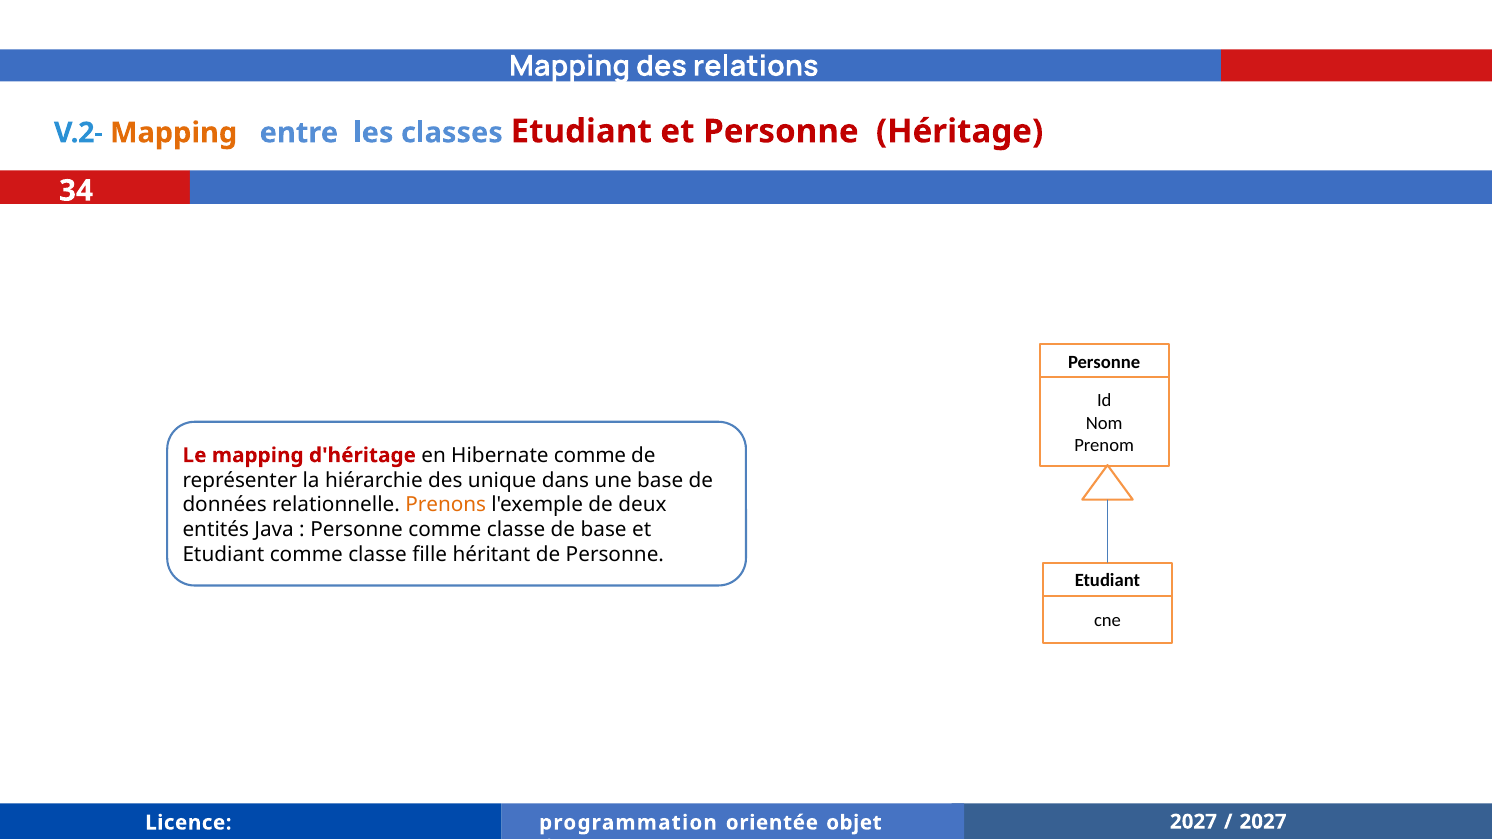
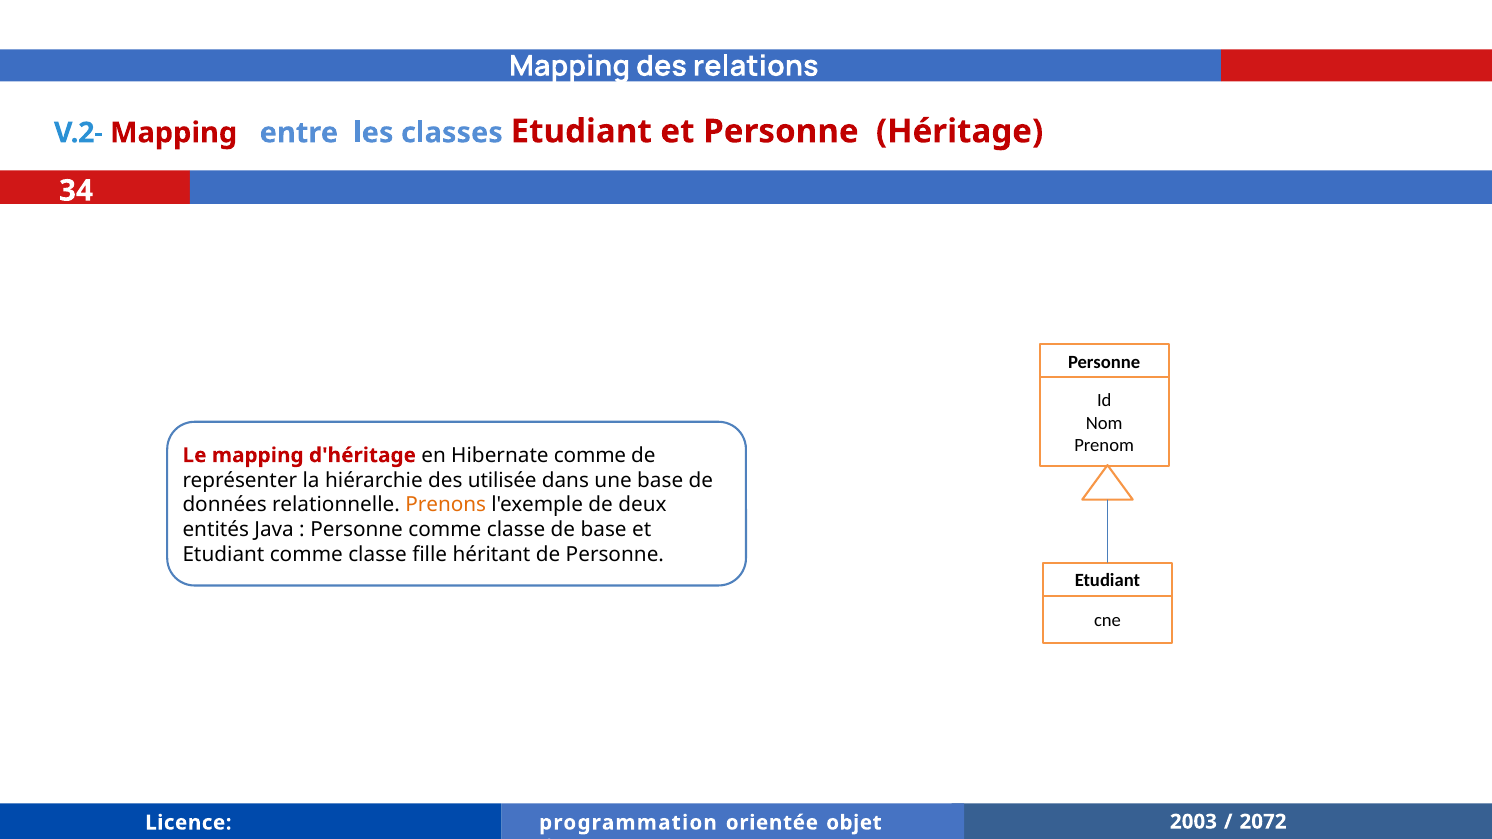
Mapping at (174, 133) colour: orange -> red
unique: unique -> utilisée
2027 at (1193, 822): 2027 -> 2003
2027 at (1263, 822): 2027 -> 2072
